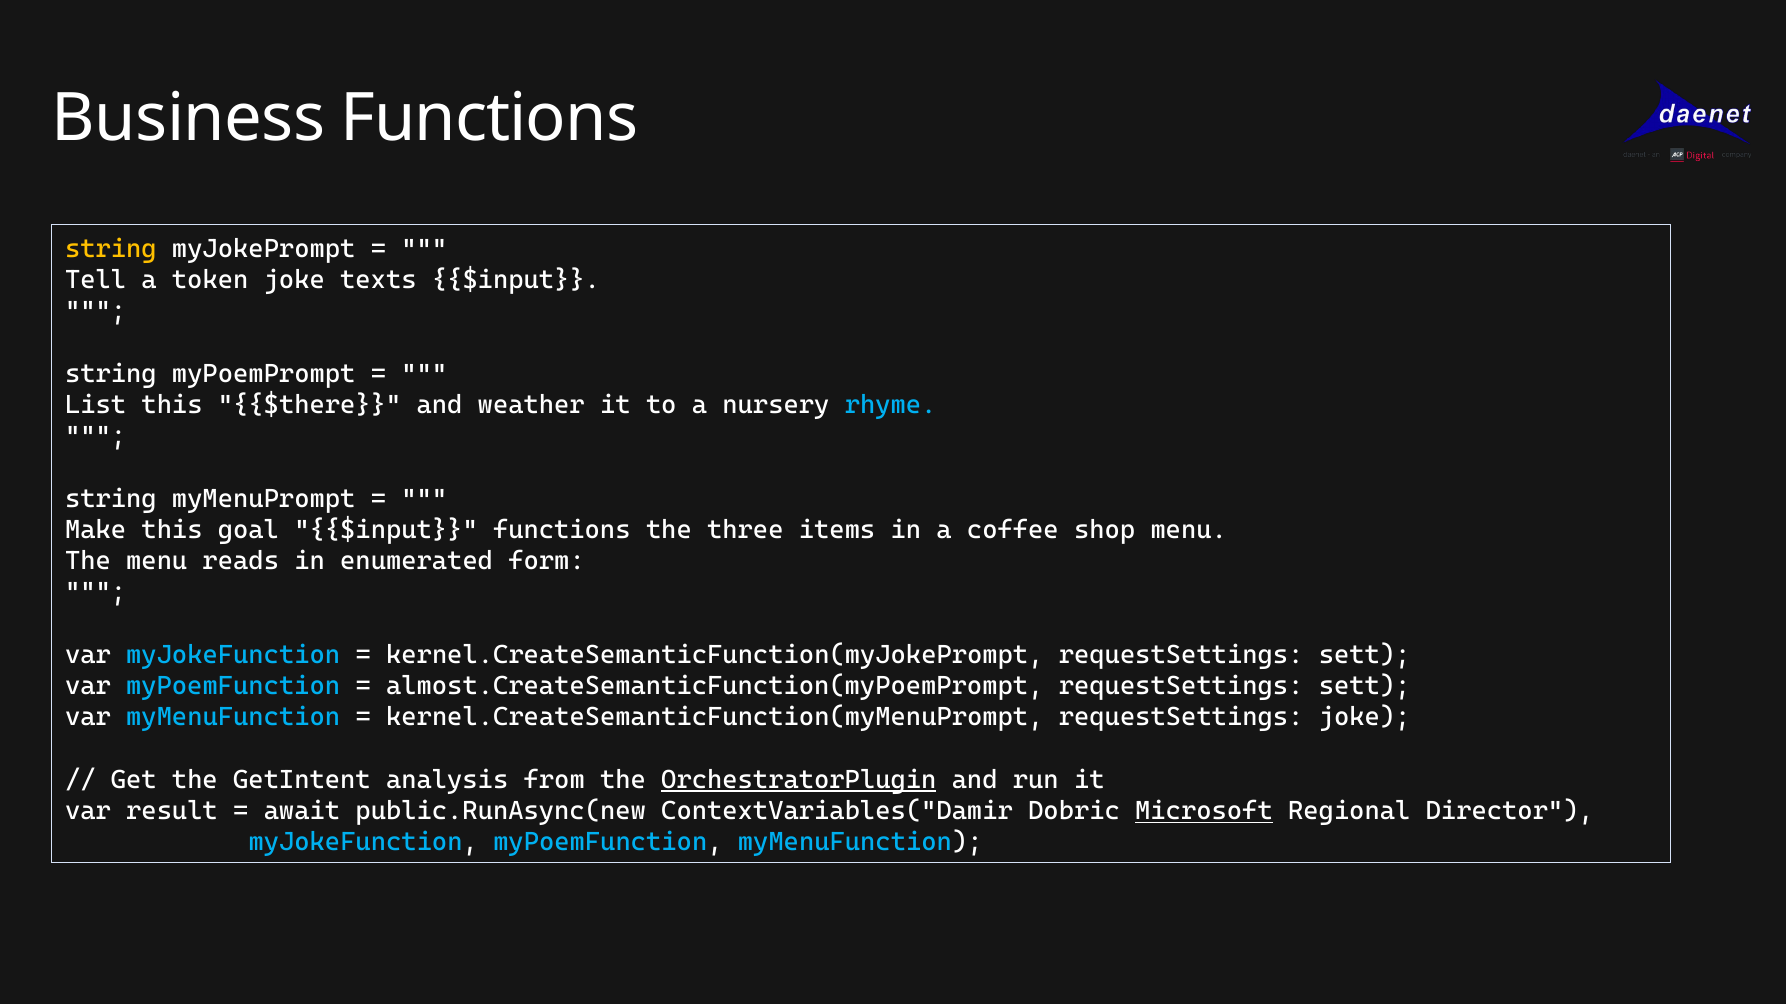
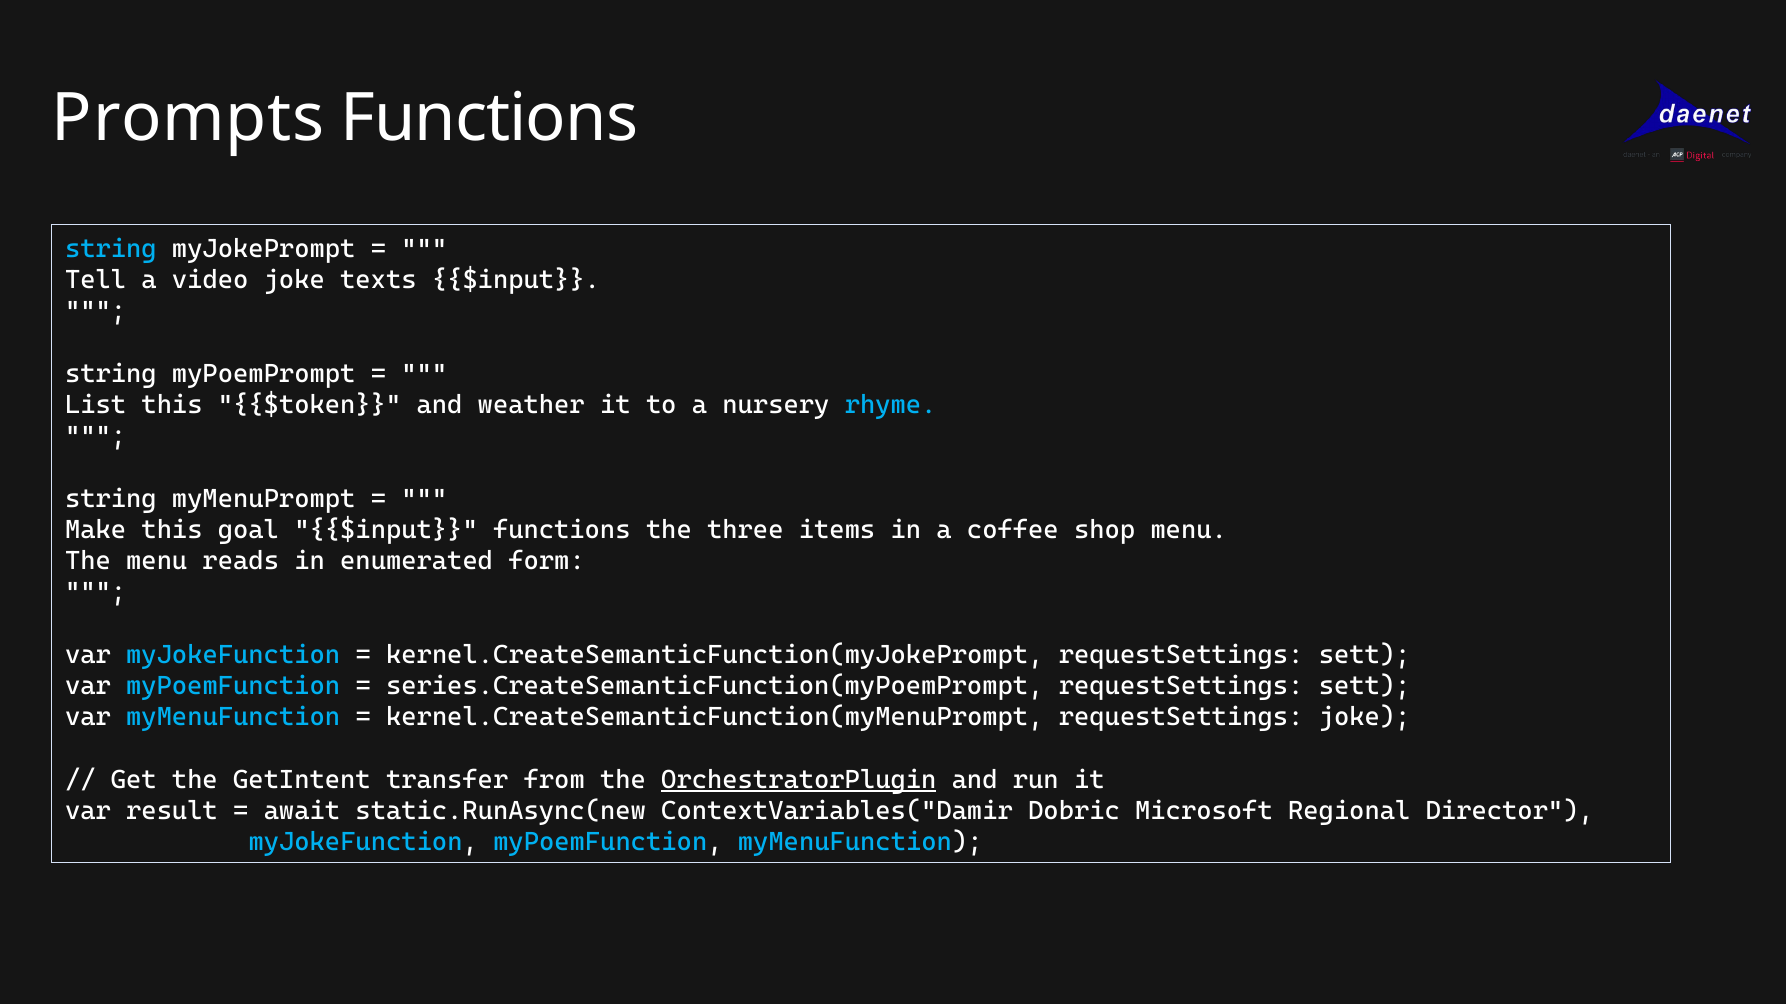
Business: Business -> Prompts
string at (111, 249) colour: yellow -> light blue
token: token -> video
$there: $there -> $token
almost.CreateSemanticFunction(myPoemPrompt: almost.CreateSemanticFunction(myPoemPrompt -> series.CreateSemanticFunction(myPoemPrompt
analysis: analysis -> transfer
public.RunAsync(new: public.RunAsync(new -> static.RunAsync(new
Microsoft underline: present -> none
